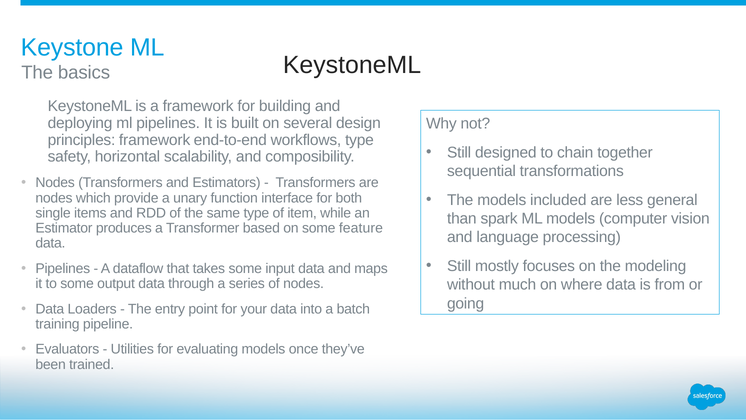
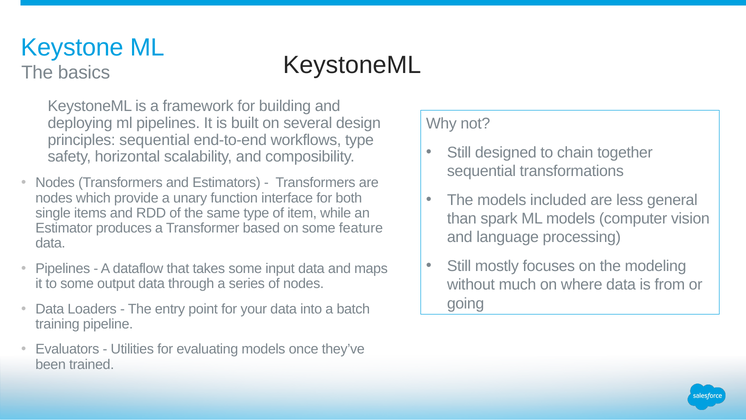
principles framework: framework -> sequential
